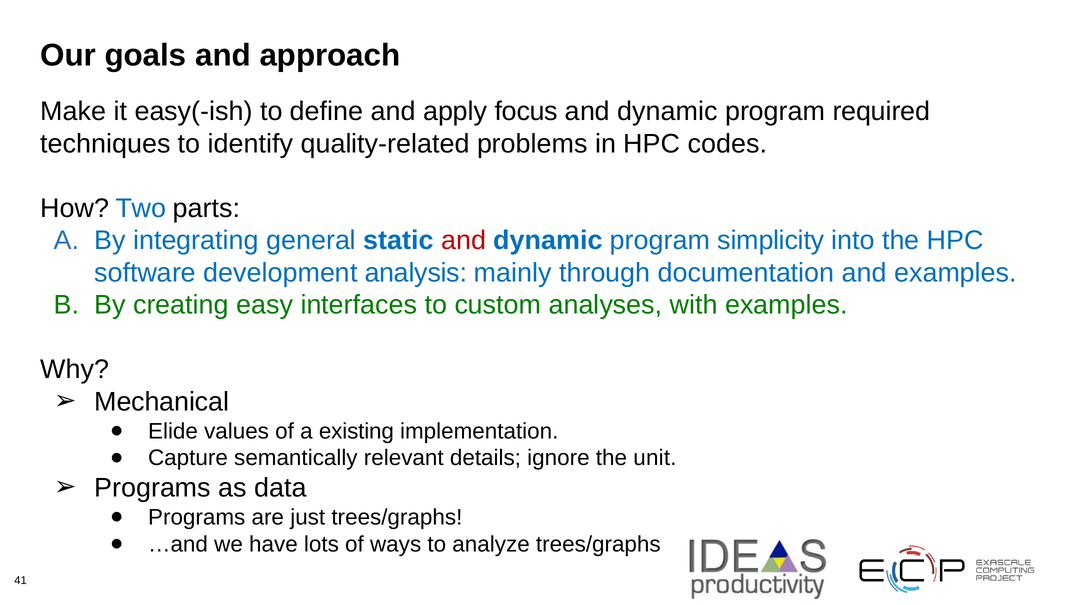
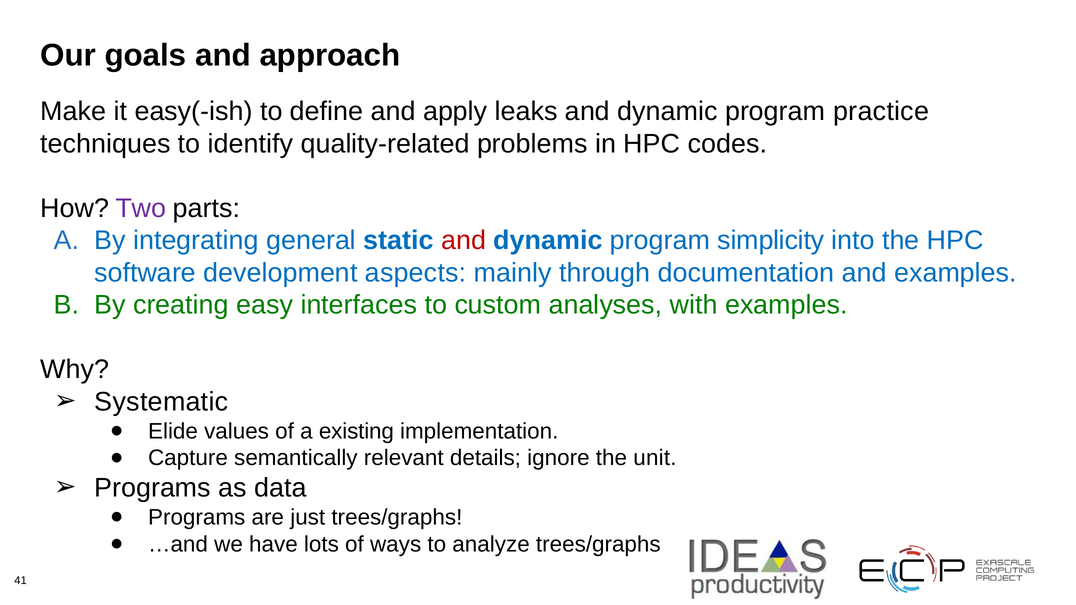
focus: focus -> leaks
required: required -> practice
Two colour: blue -> purple
analysis: analysis -> aspects
Mechanical: Mechanical -> Systematic
